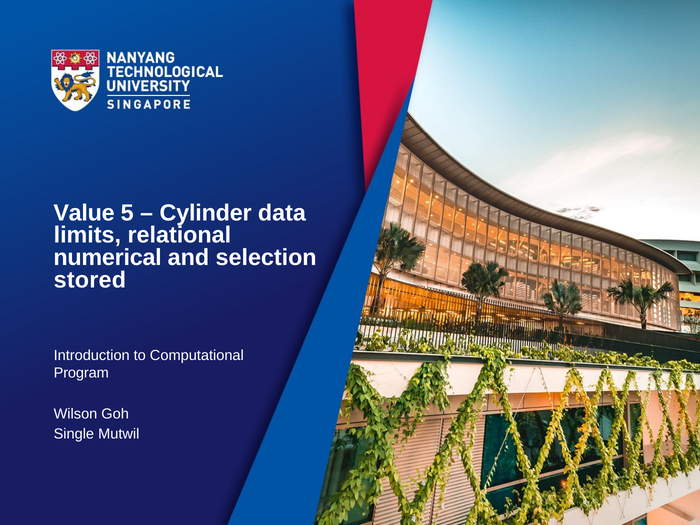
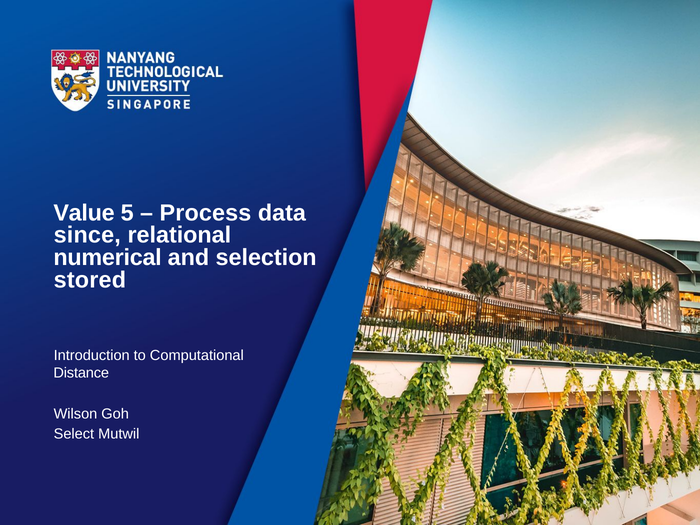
Cylinder: Cylinder -> Process
limits: limits -> since
Program: Program -> Distance
Single: Single -> Select
